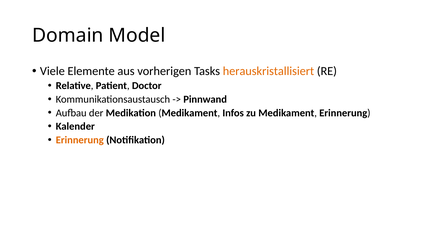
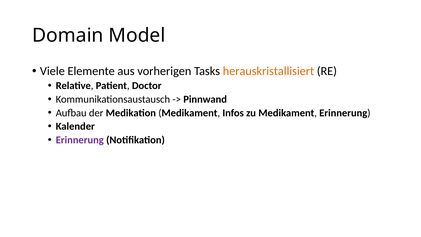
Erinnerung at (80, 140) colour: orange -> purple
